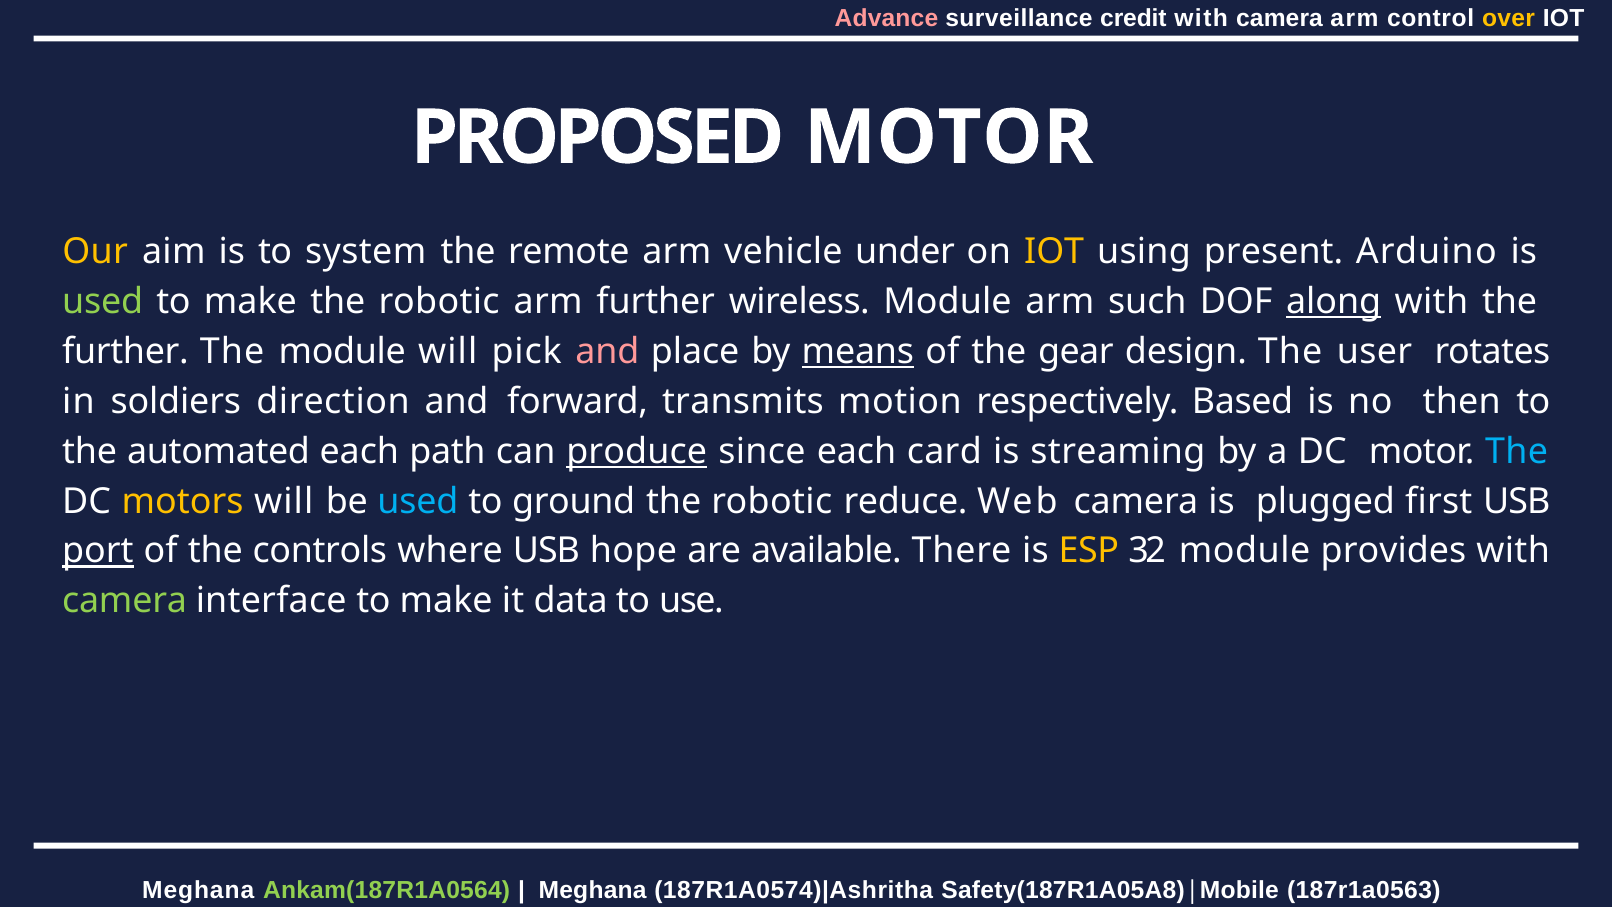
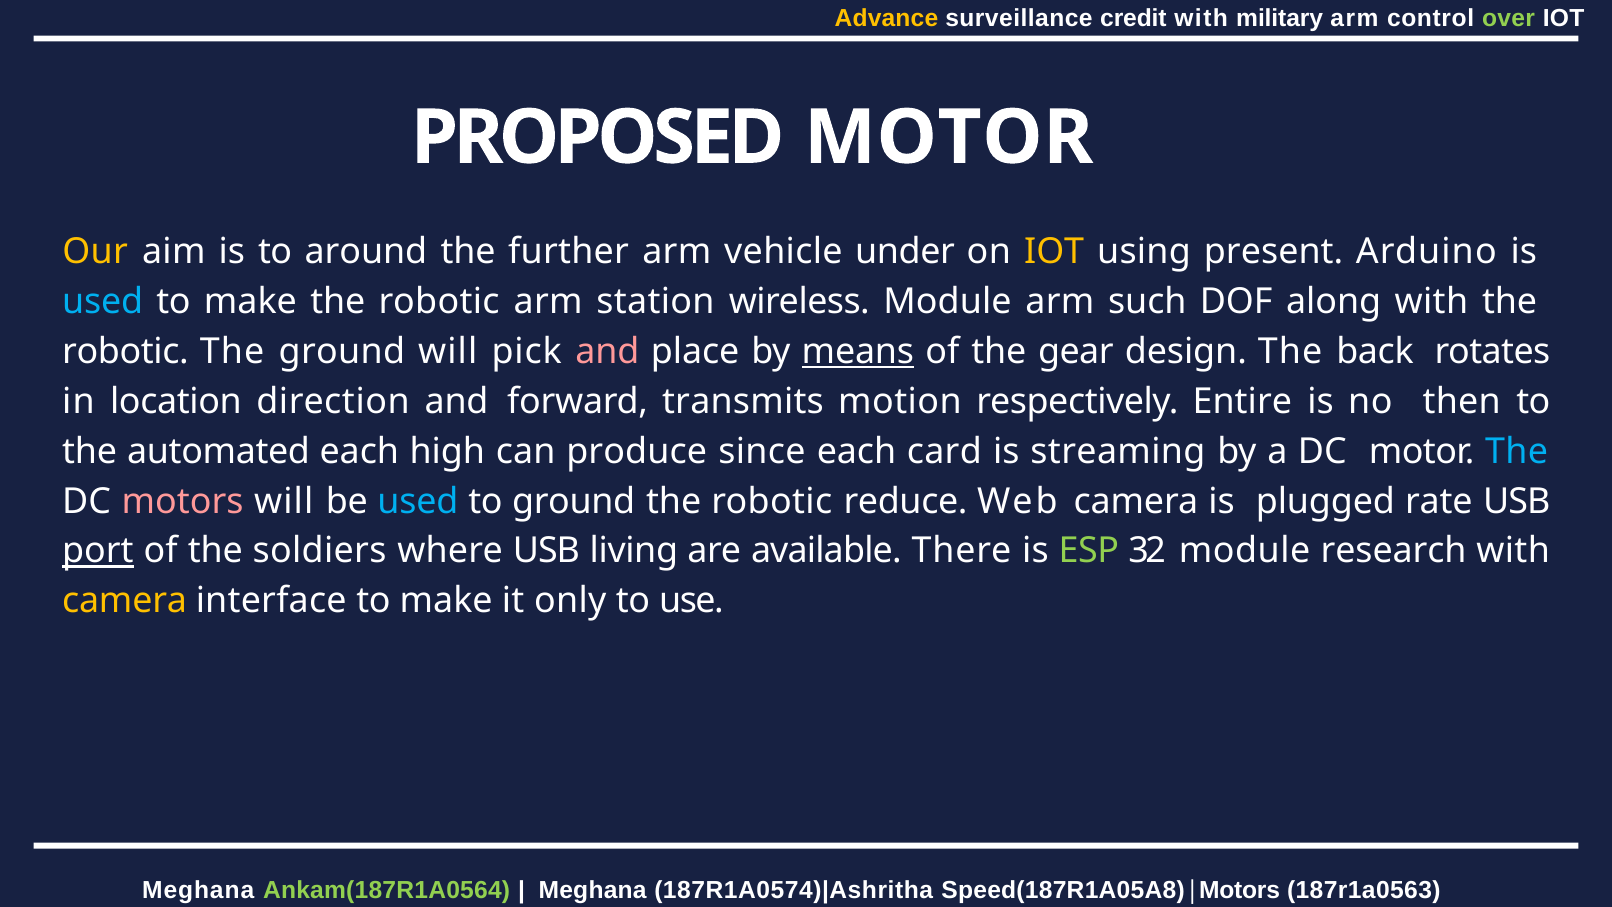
Advance colour: pink -> yellow
camera at (1280, 18): camera -> military
over colour: yellow -> light green
system: system -> around
remote: remote -> further
used at (103, 302) colour: light green -> light blue
arm further: further -> station
along underline: present -> none
further at (125, 352): further -> robotic
The module: module -> ground
user: user -> back
soldiers: soldiers -> location
Based: Based -> Entire
path: path -> high
produce underline: present -> none
motors at (183, 501) colour: yellow -> pink
first: first -> rate
controls: controls -> soldiers
hope: hope -> living
ESP colour: yellow -> light green
provides: provides -> research
camera at (125, 601) colour: light green -> yellow
data: data -> only
Safety(187R1A05A8: Safety(187R1A05A8 -> Speed(187R1A05A8
Mobile at (1239, 890): Mobile -> Motors
